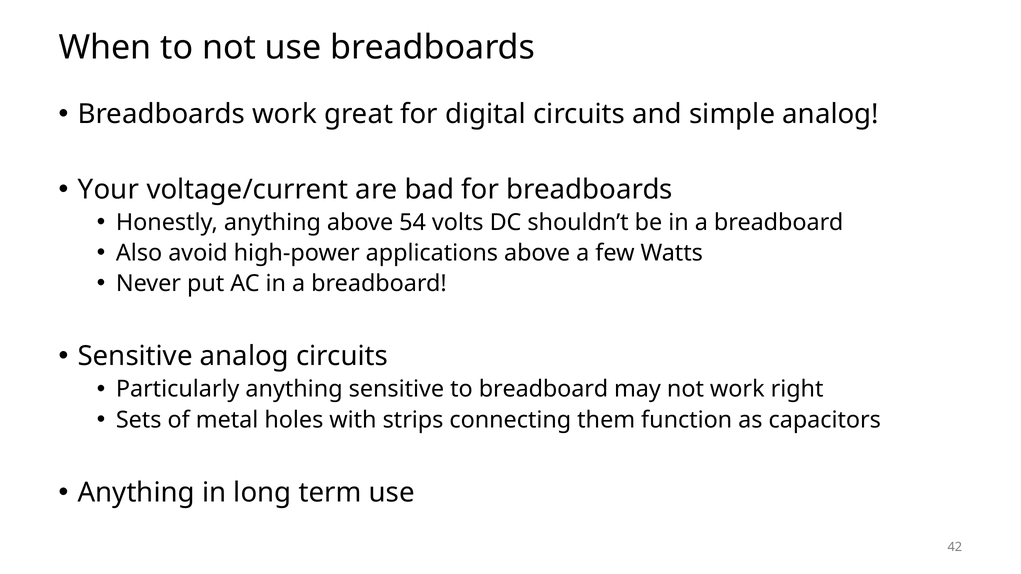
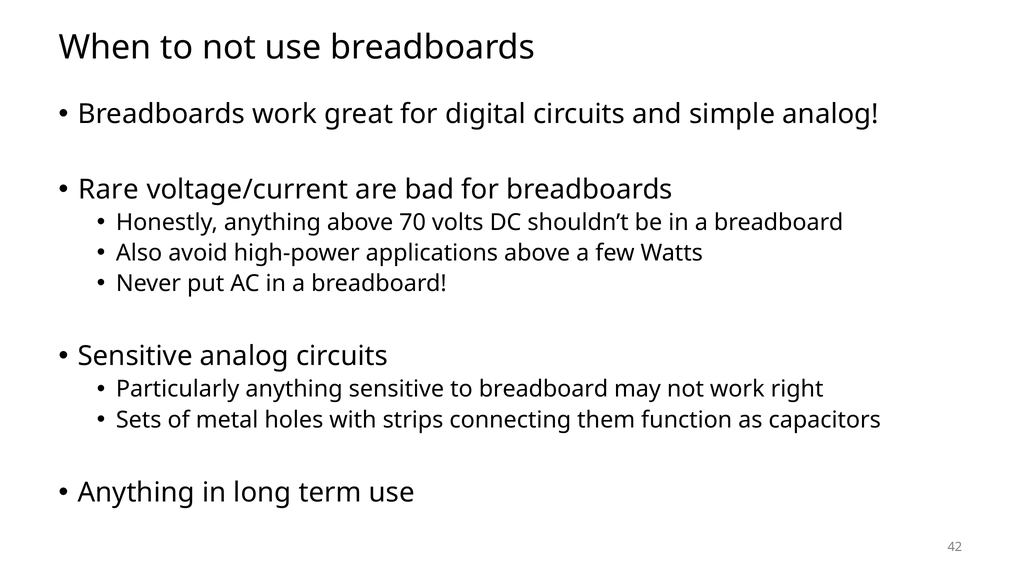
Your: Your -> Rare
54: 54 -> 70
